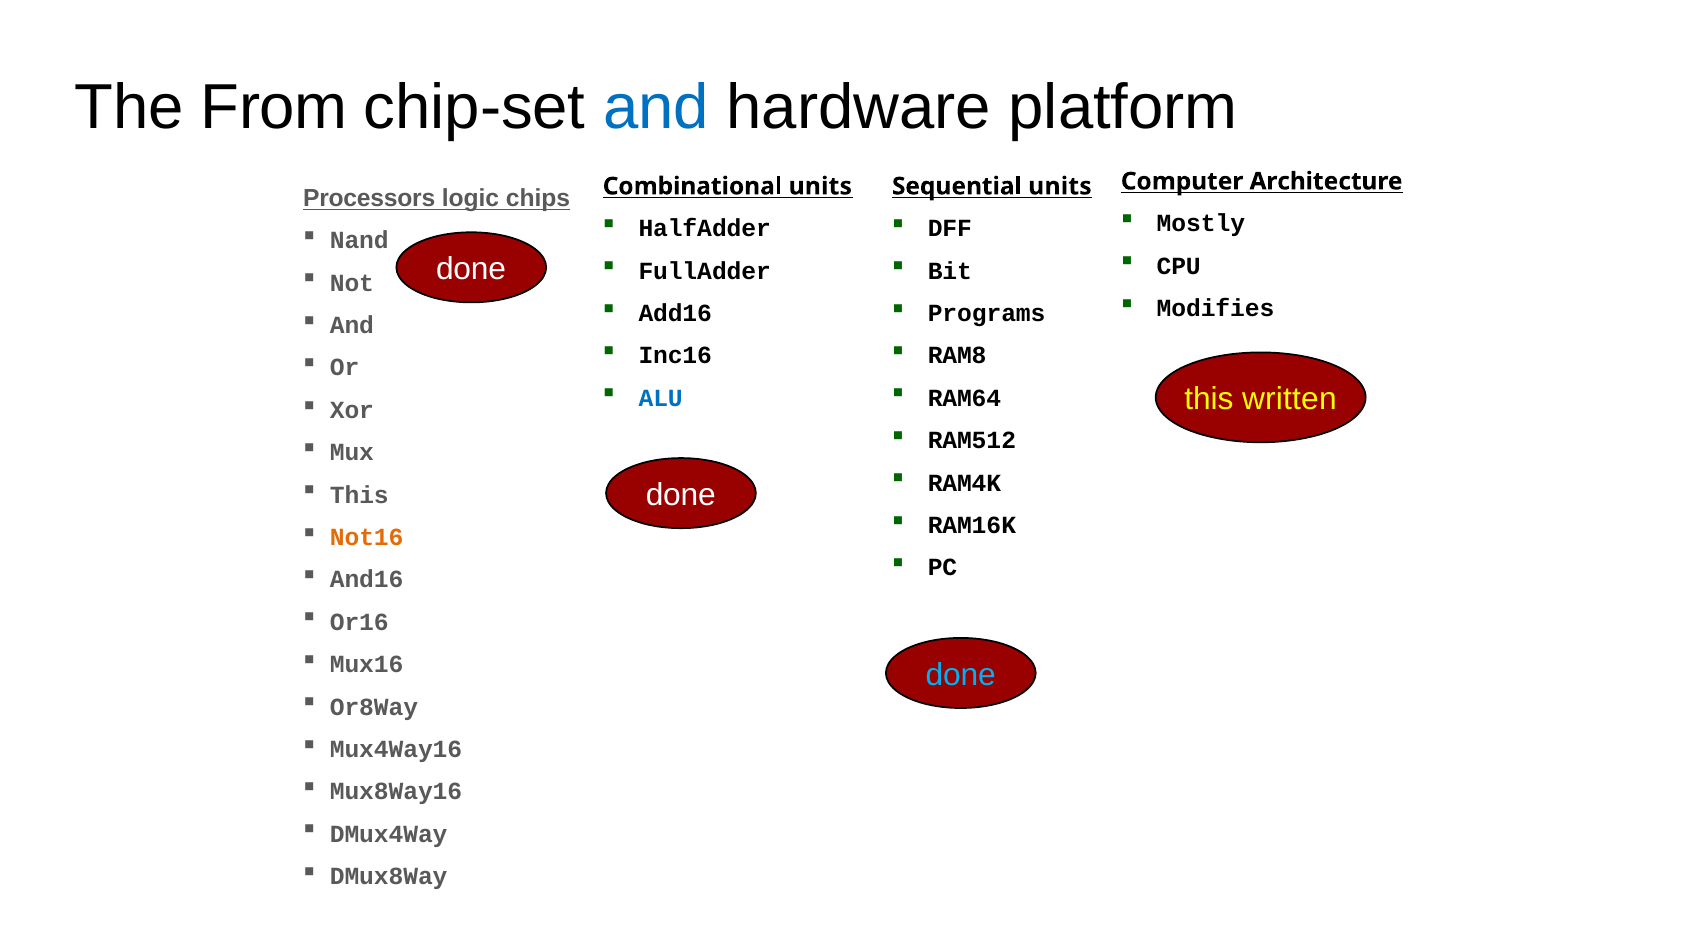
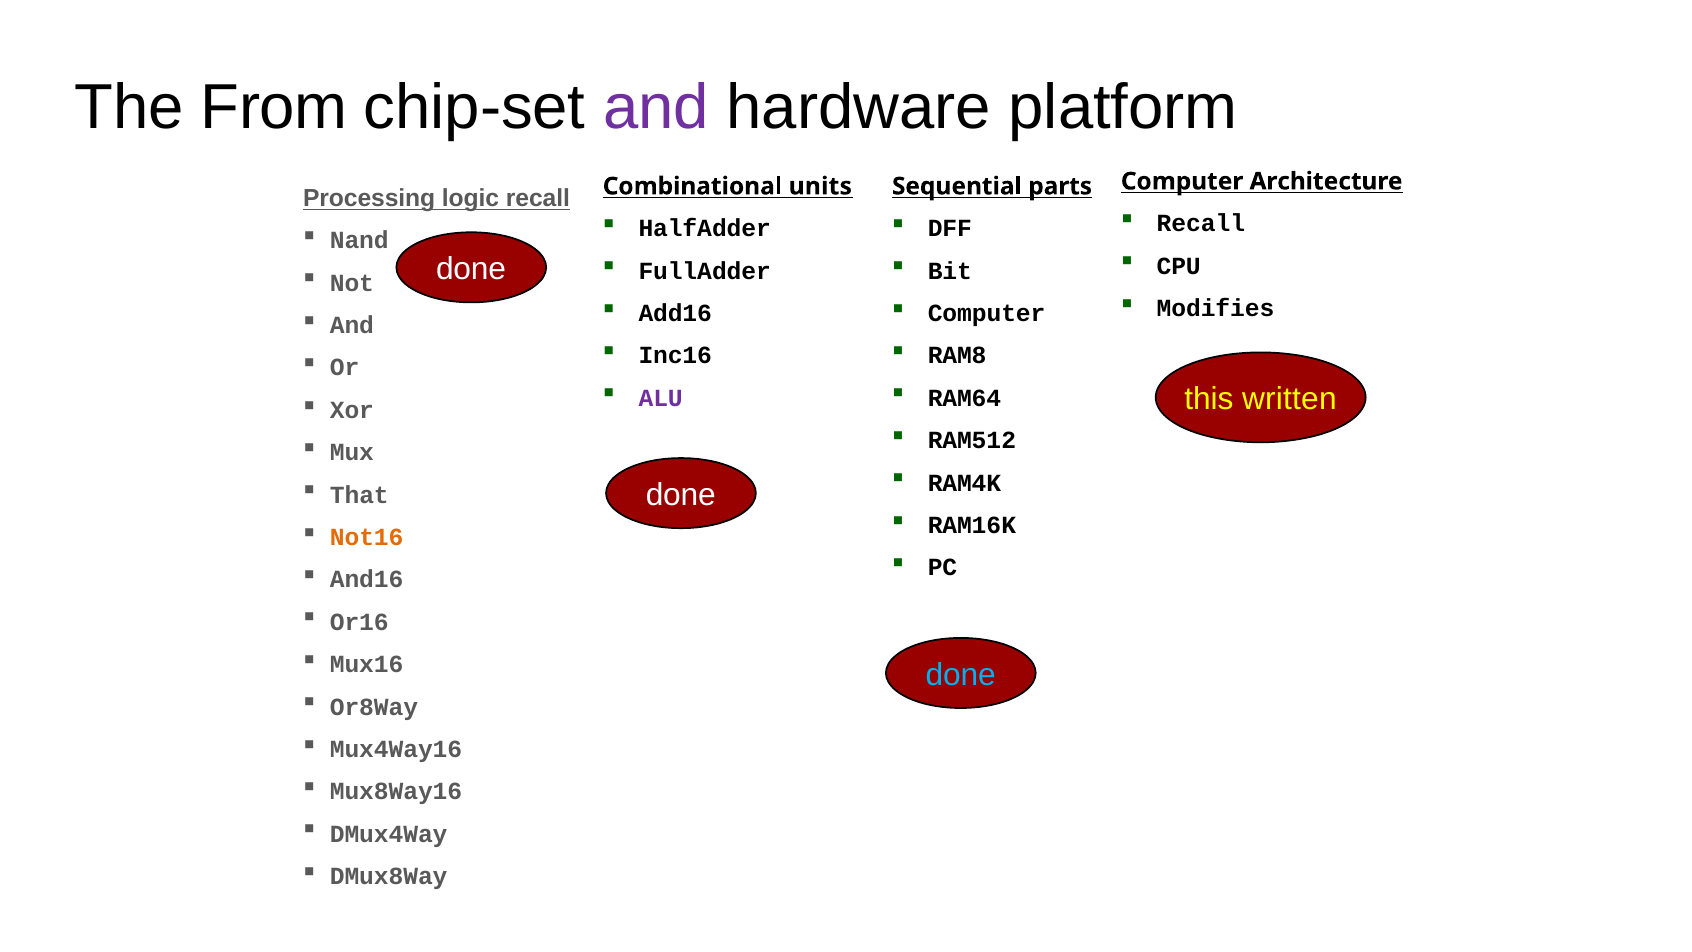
and at (656, 107) colour: blue -> purple
Sequential units: units -> parts
Processors: Processors -> Processing
logic chips: chips -> recall
Mostly at (1201, 224): Mostly -> Recall
Programs at (987, 313): Programs -> Computer
ALU colour: blue -> purple
This at (359, 495): This -> That
